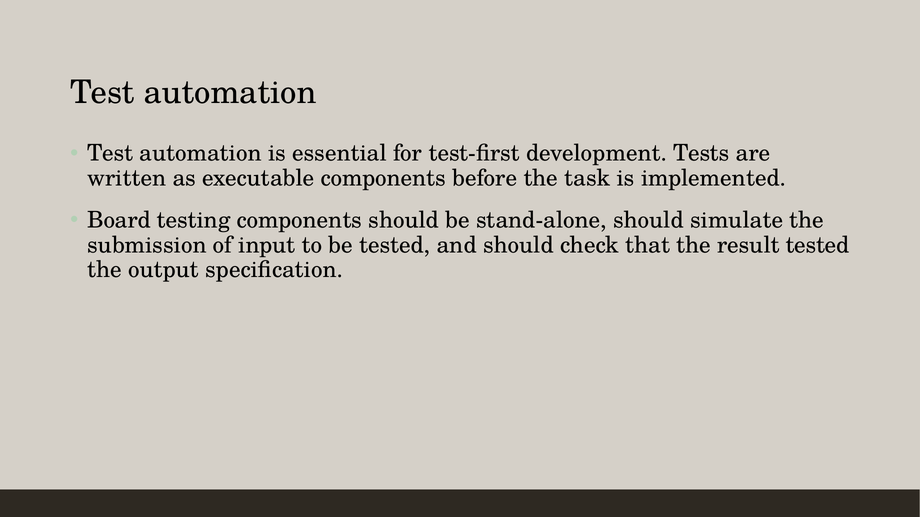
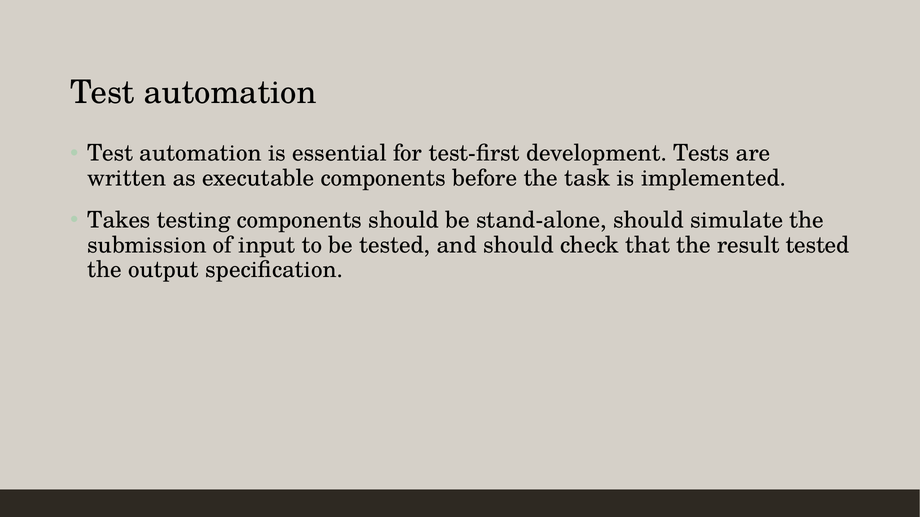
Board: Board -> Takes
